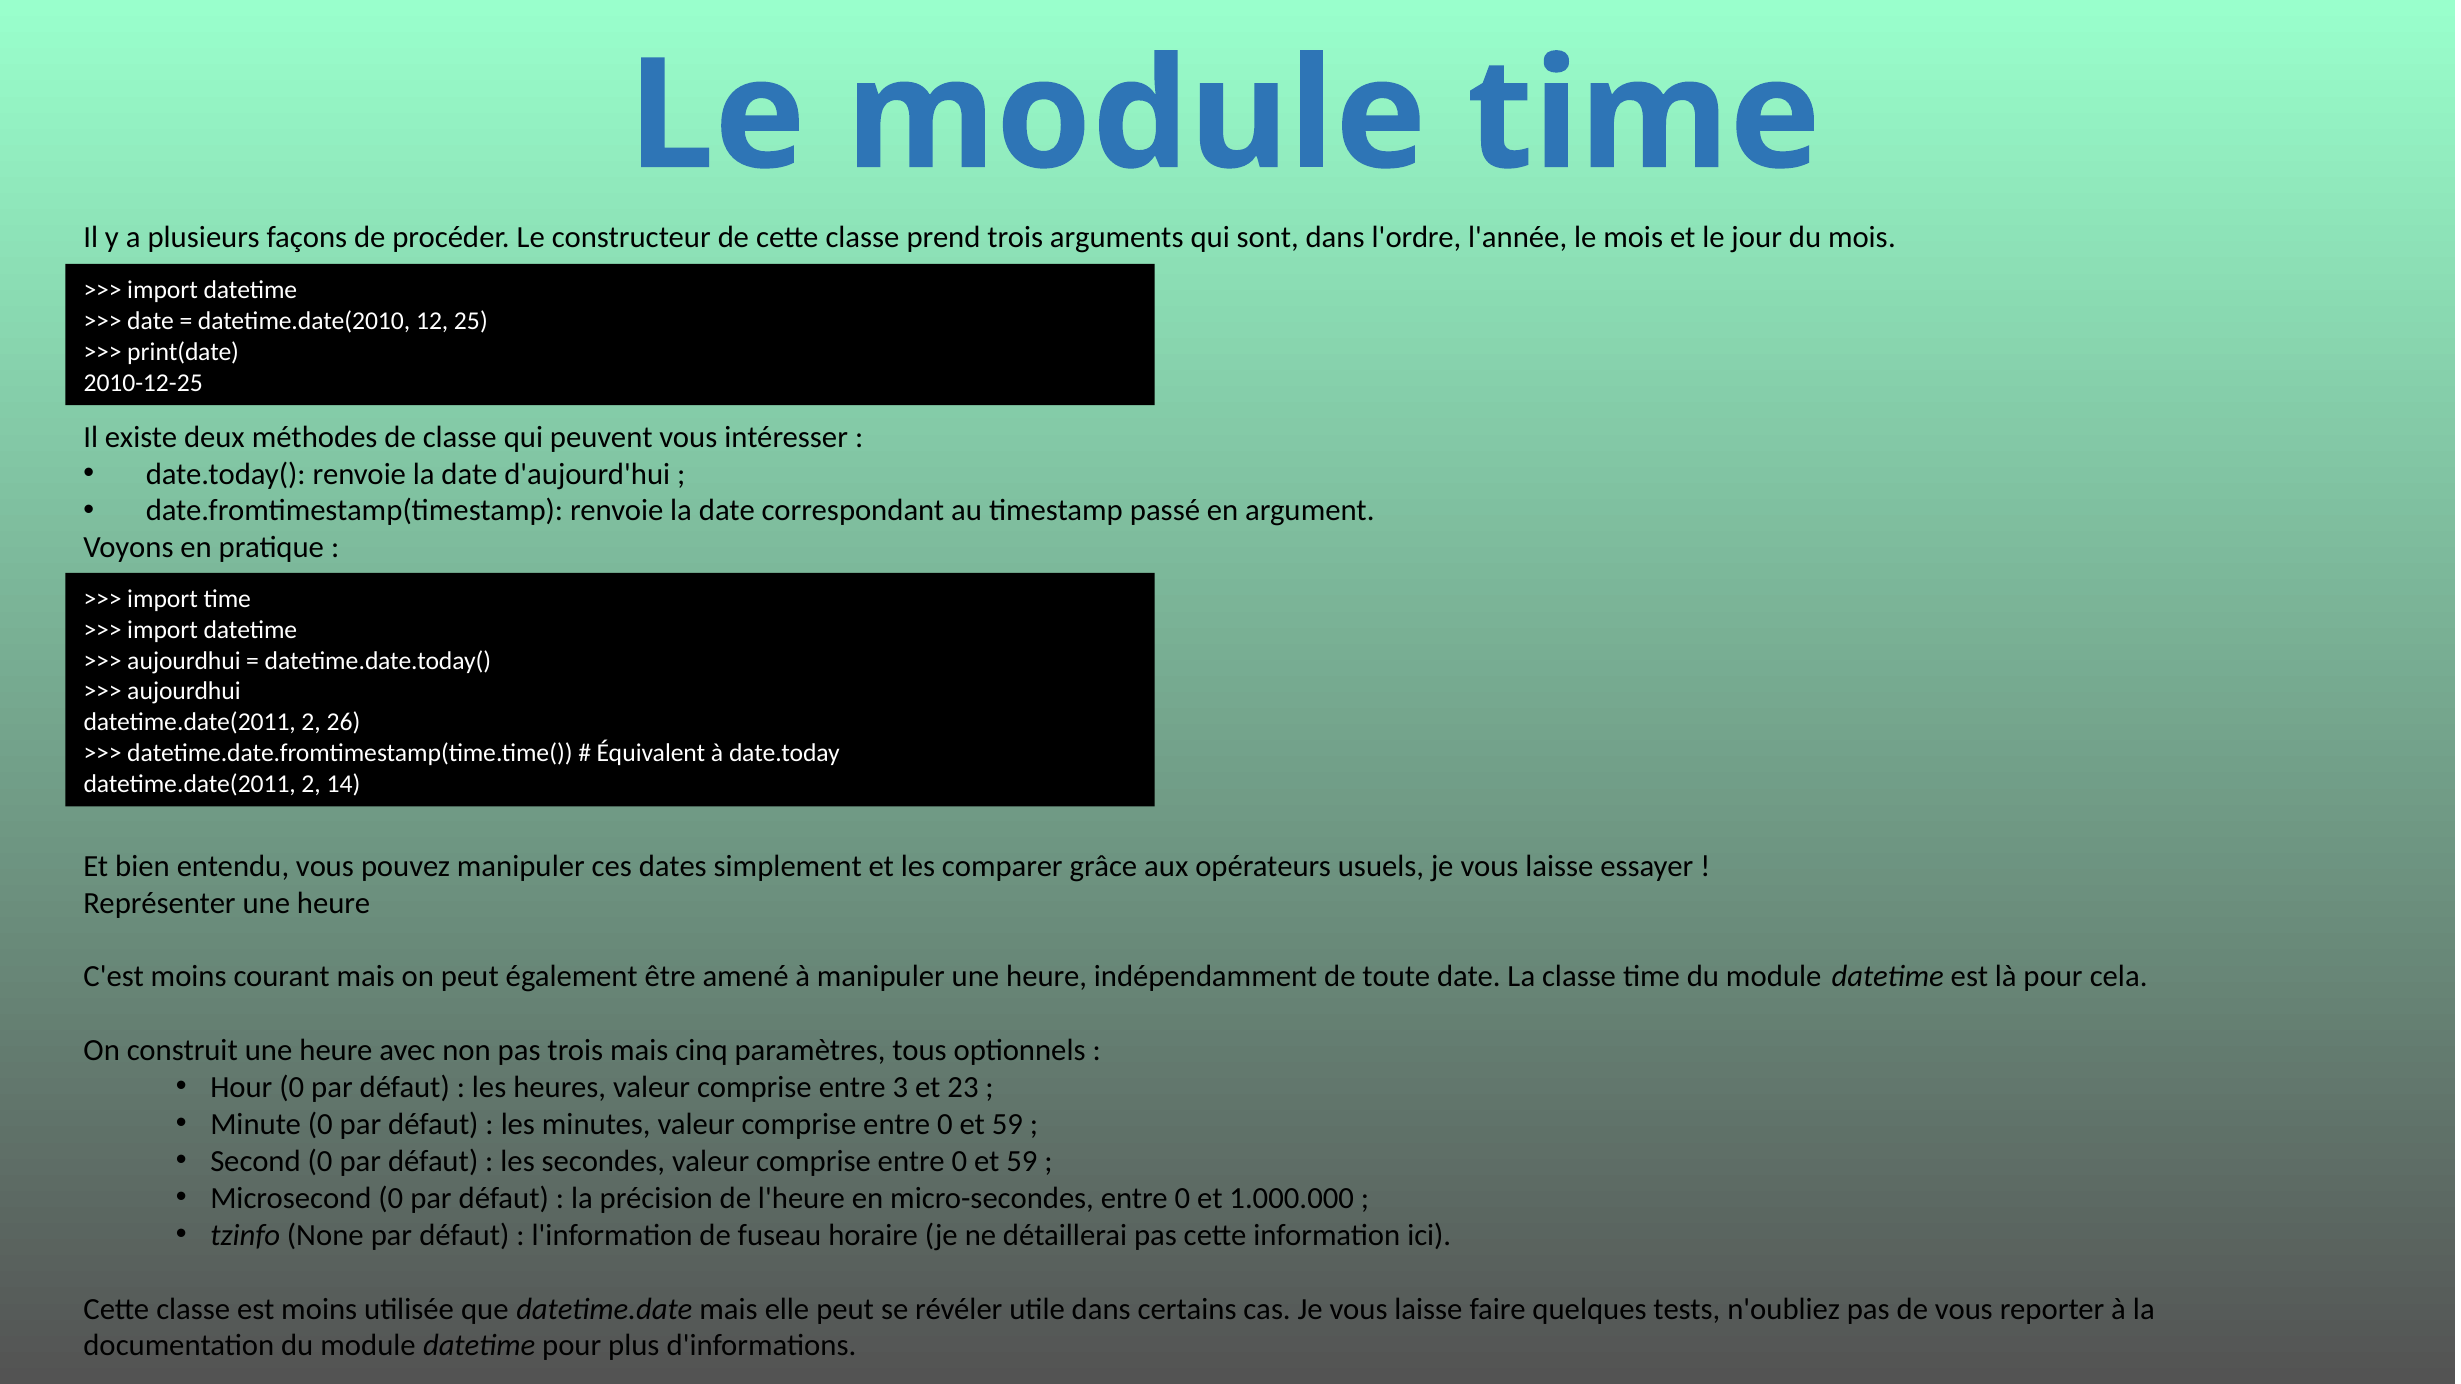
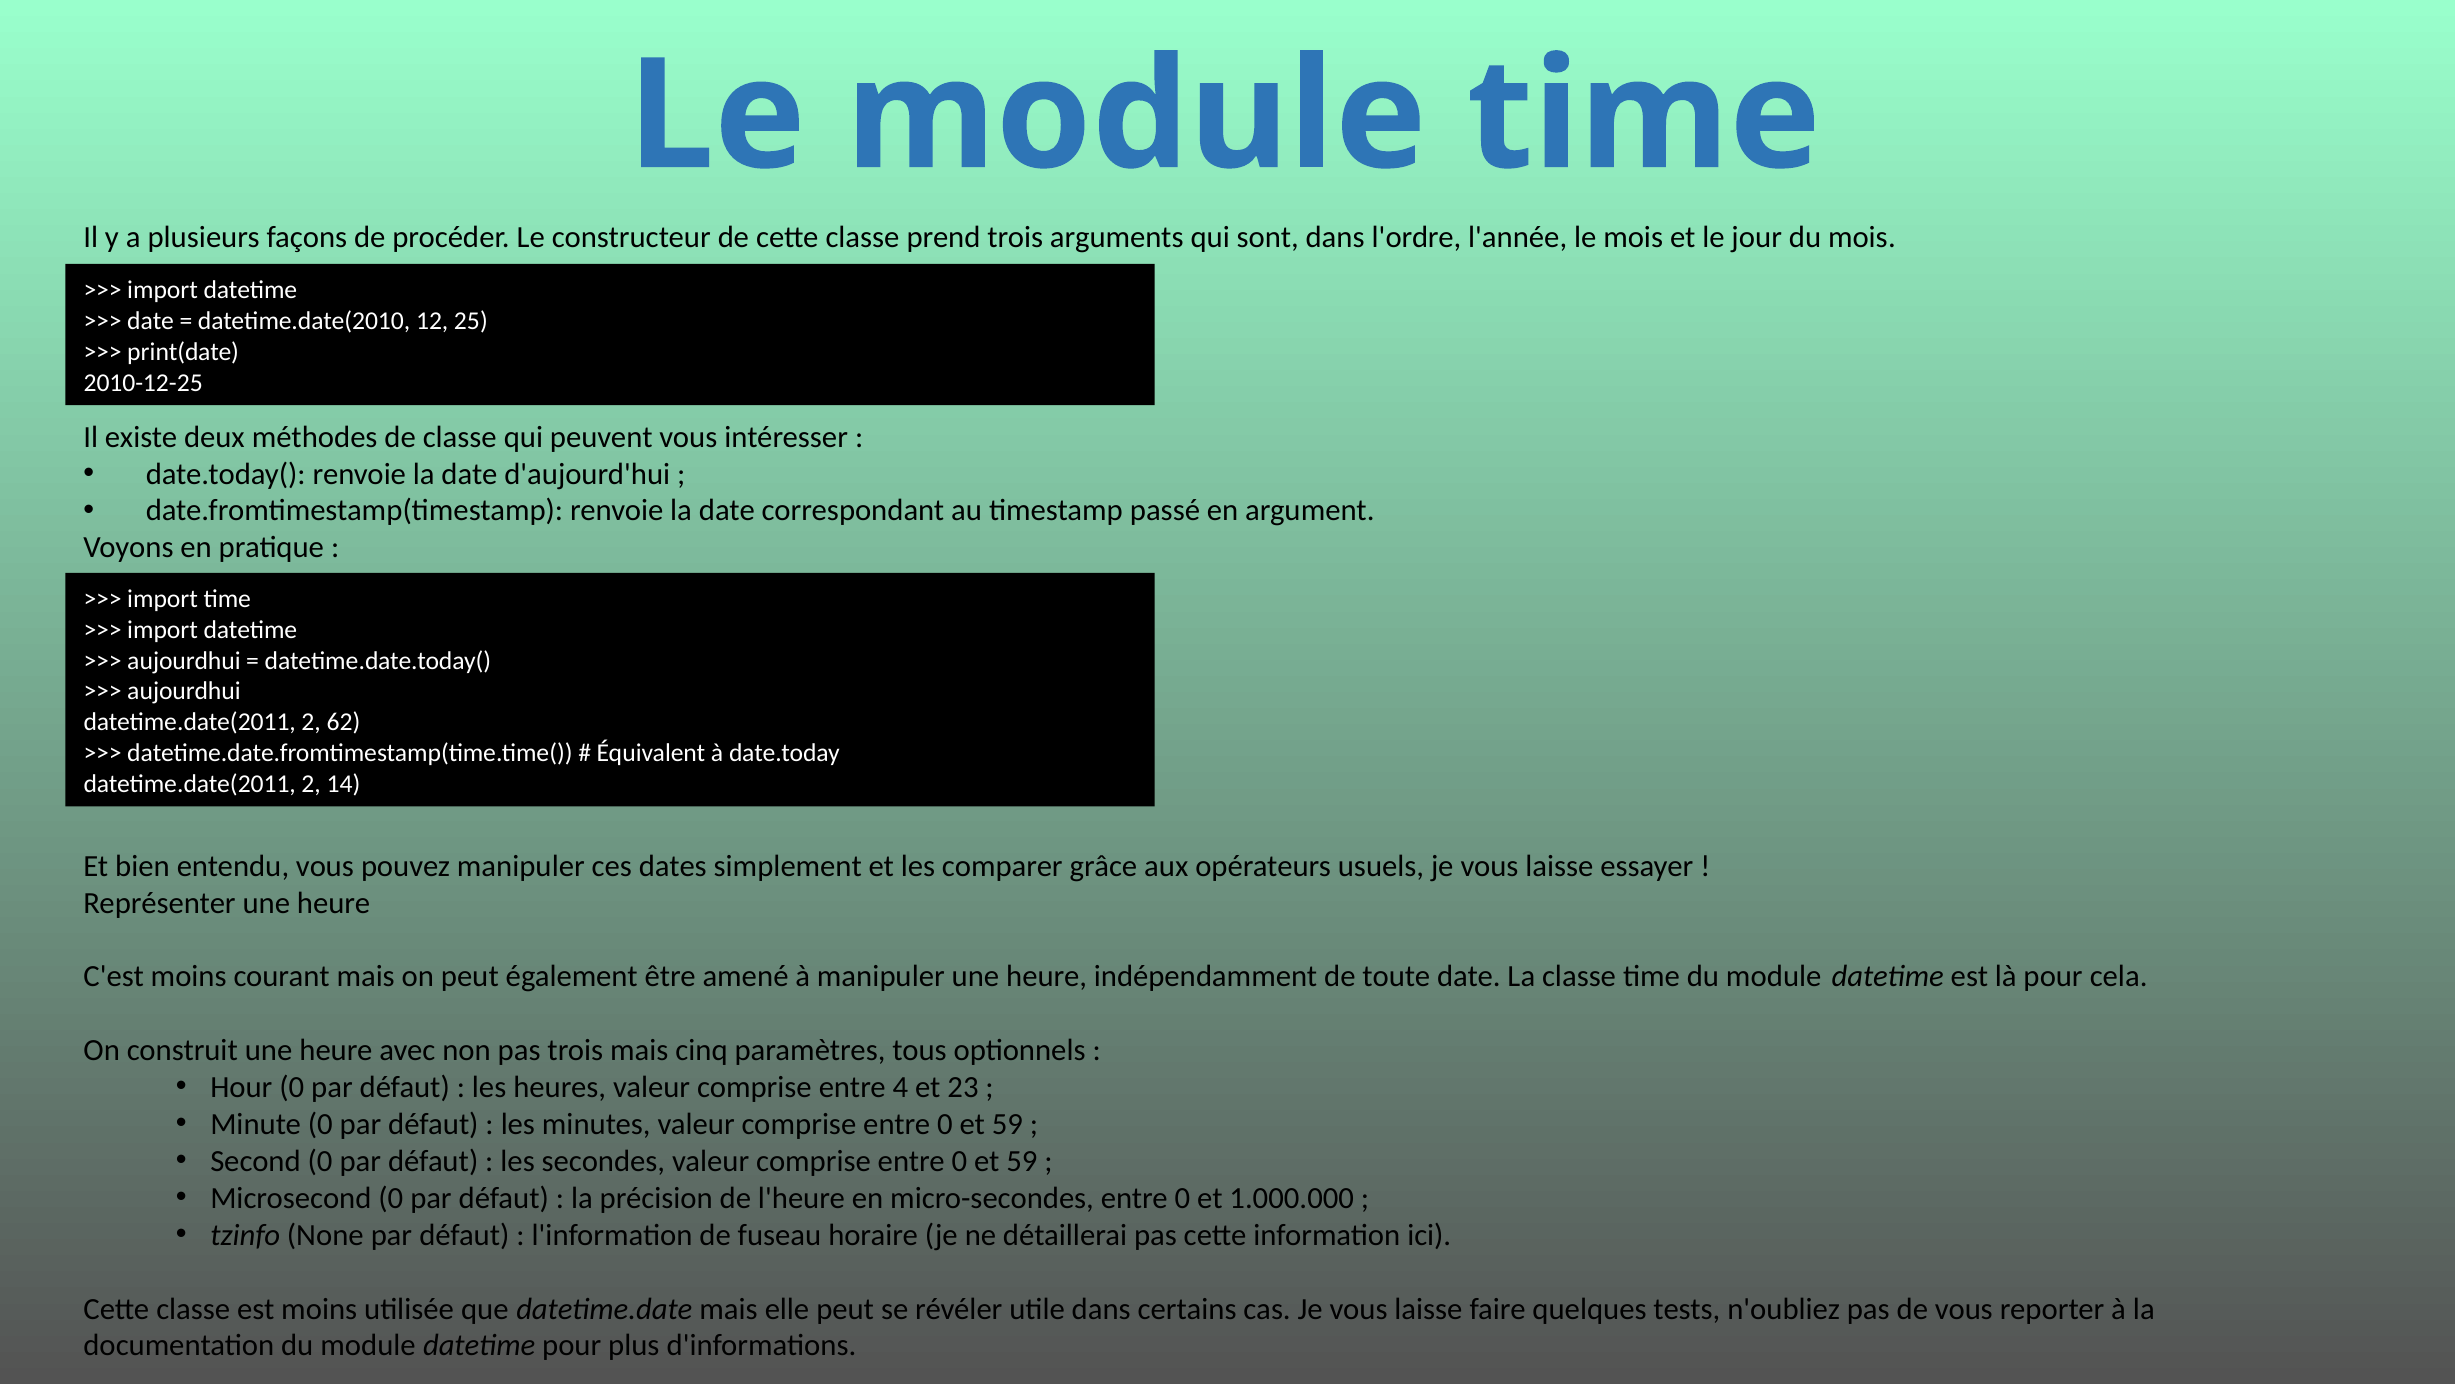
26: 26 -> 62
3: 3 -> 4
